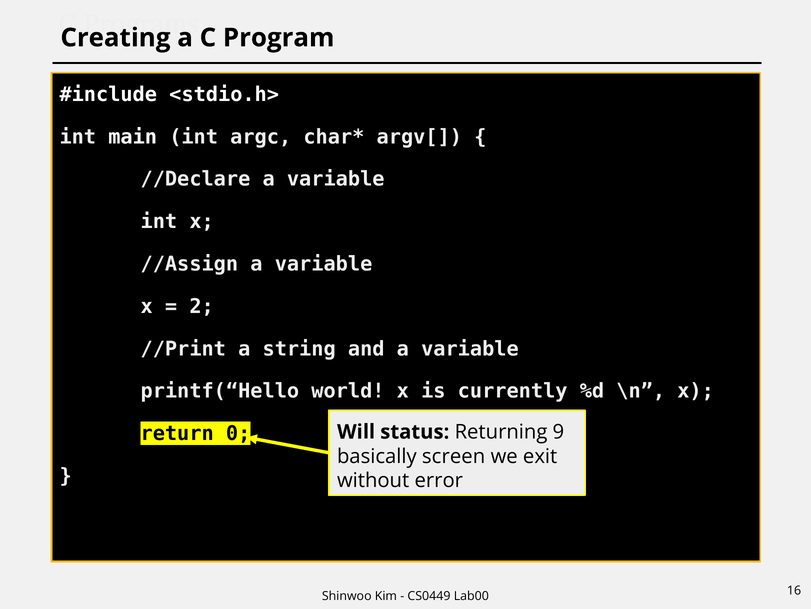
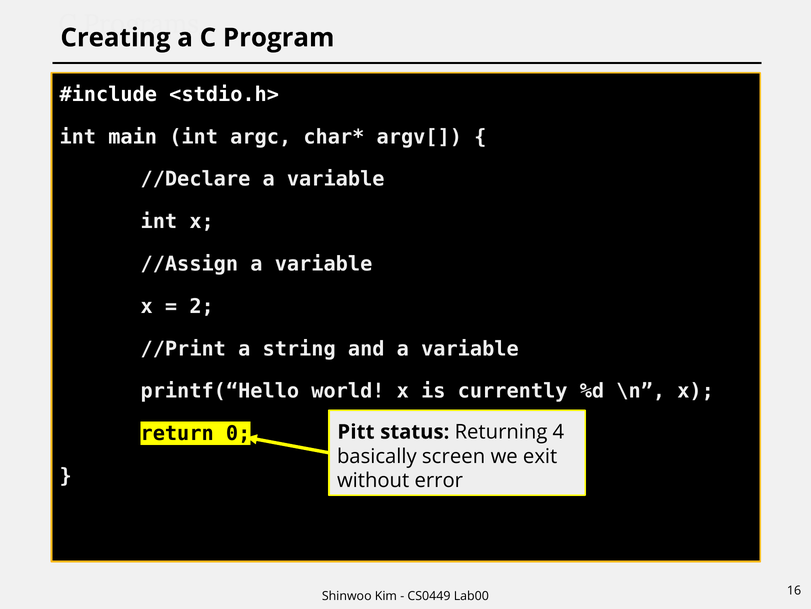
Will: Will -> Pitt
9: 9 -> 4
